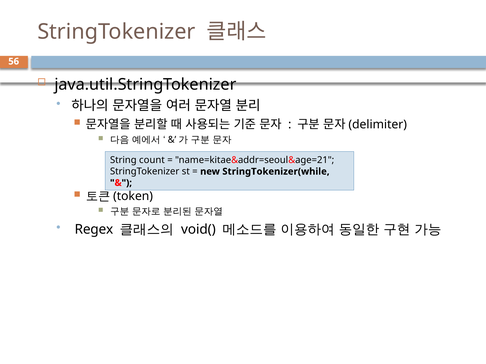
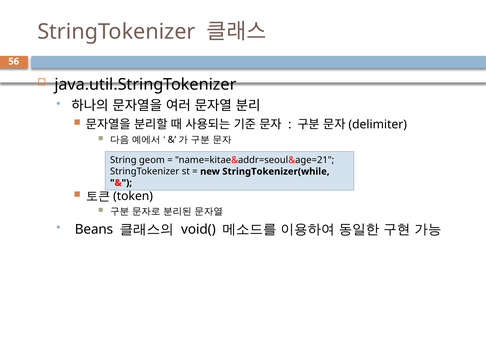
count: count -> geom
Regex: Regex -> Beans
